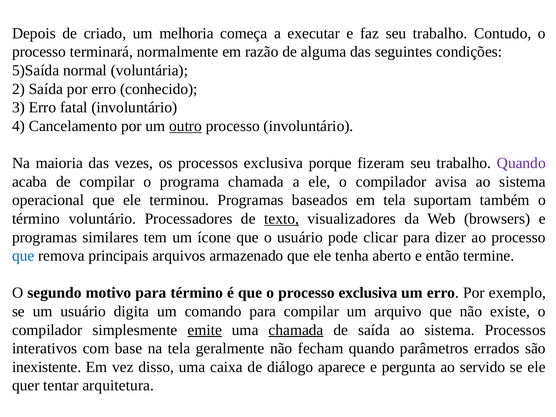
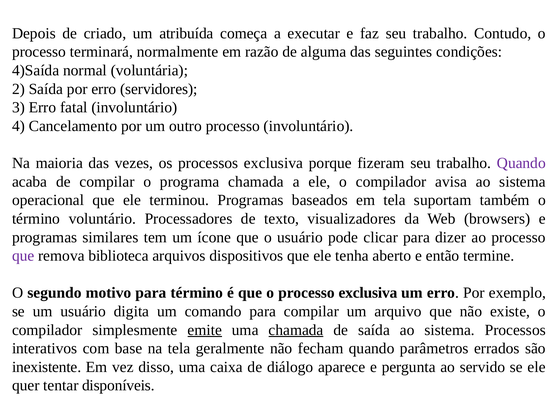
melhoria: melhoria -> atribuída
5)Saída: 5)Saída -> 4)Saída
conhecido: conhecido -> servidores
outro underline: present -> none
texto underline: present -> none
que at (23, 256) colour: blue -> purple
principais: principais -> biblioteca
armazenado: armazenado -> dispositivos
arquitetura: arquitetura -> disponíveis
